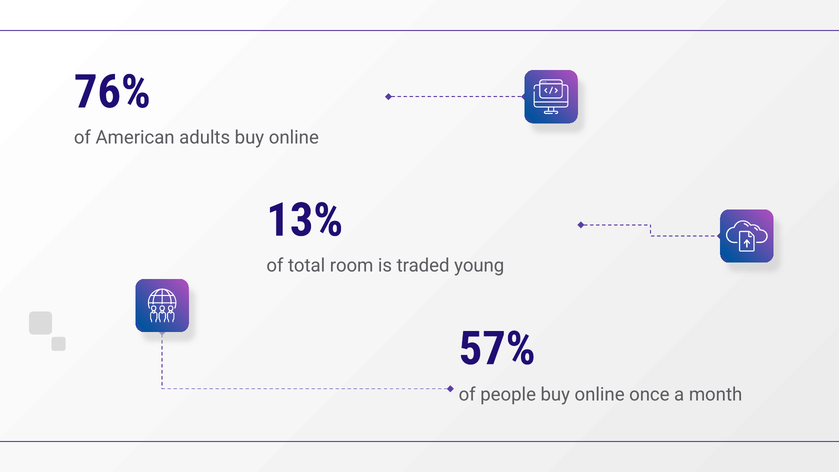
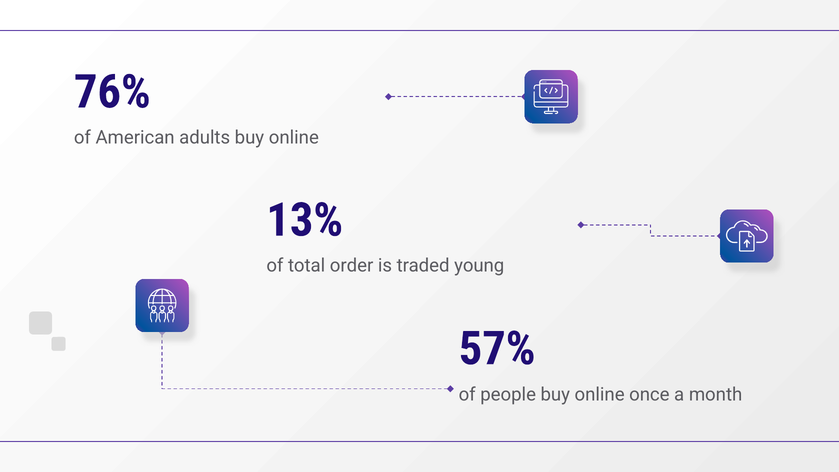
room: room -> order
